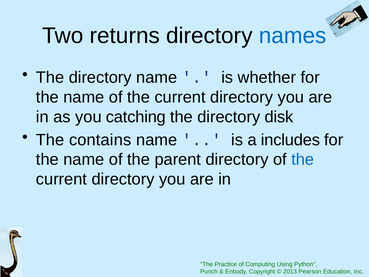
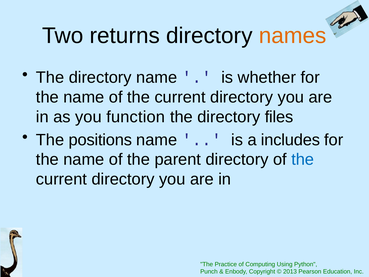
names colour: blue -> orange
catching: catching -> function
disk: disk -> files
contains: contains -> positions
